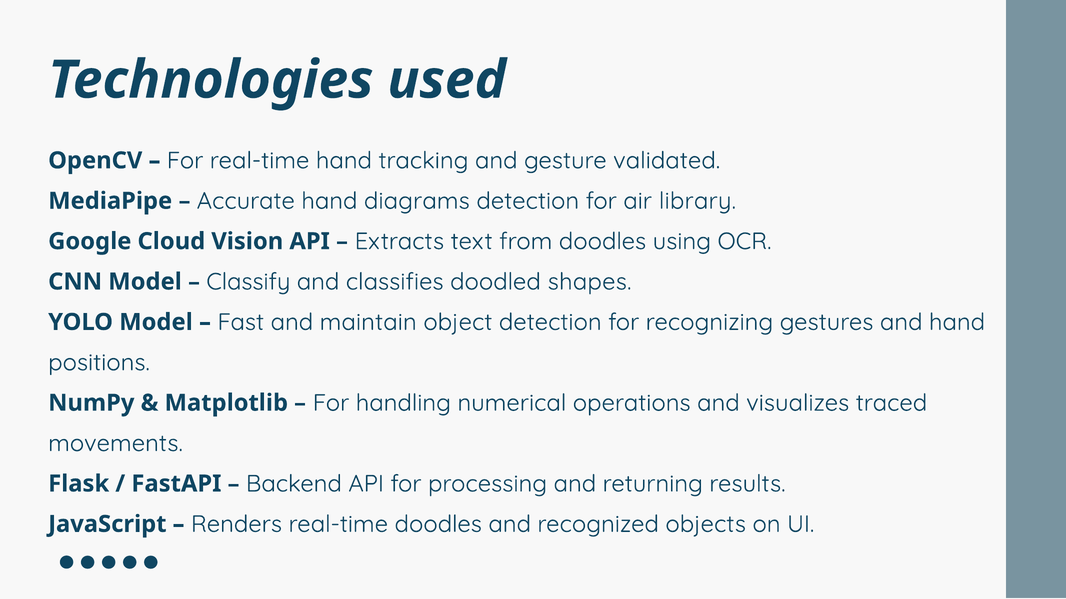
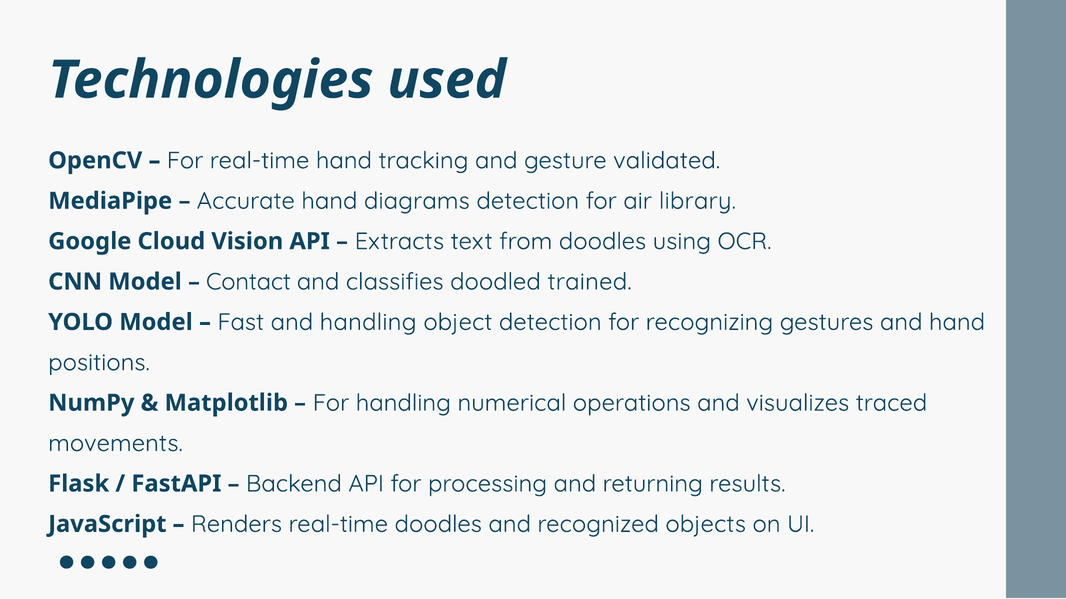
Classify: Classify -> Contact
shapes: shapes -> trained
and maintain: maintain -> handling
